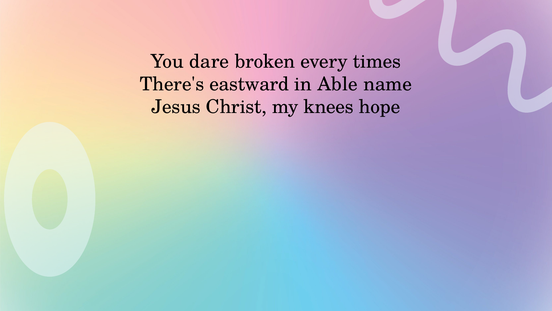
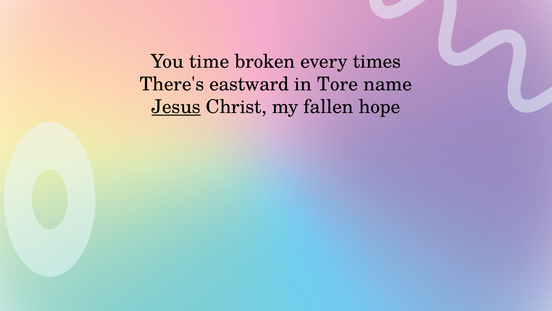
dare: dare -> time
Able: Able -> Tore
Jesus underline: none -> present
knees: knees -> fallen
